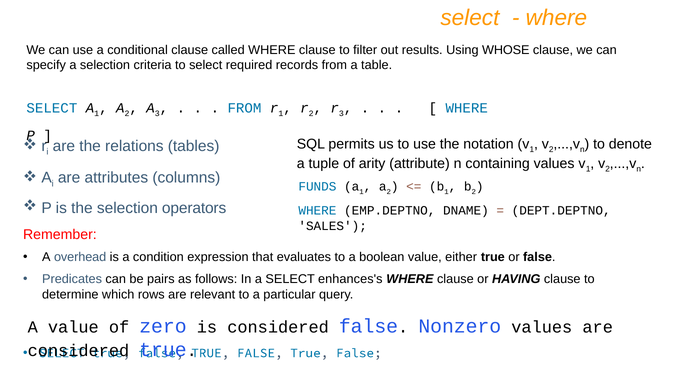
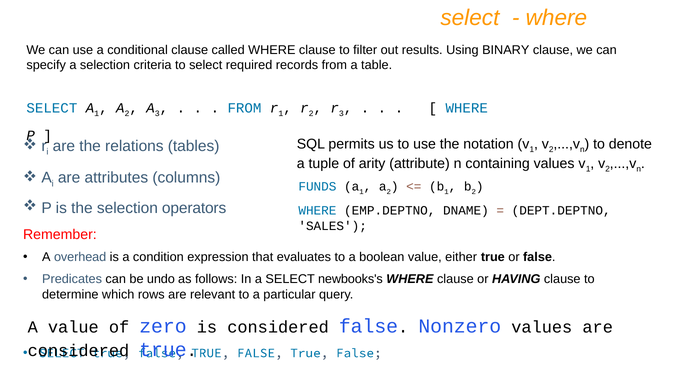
WHOSE: WHOSE -> BINARY
pairs: pairs -> undo
enhances's: enhances's -> newbooks's
